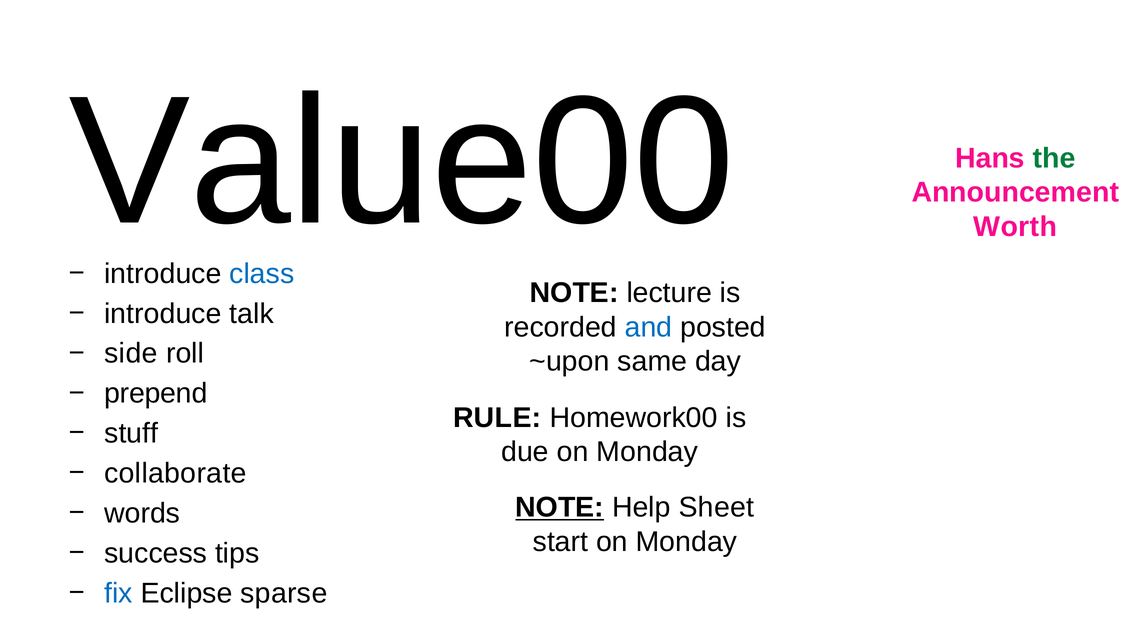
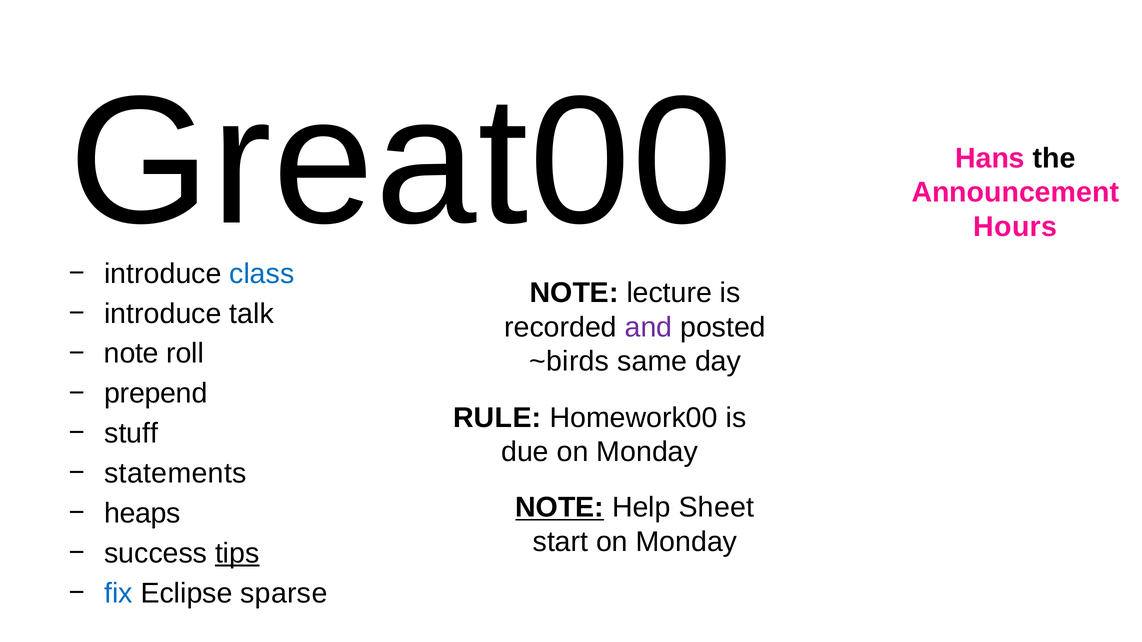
Value00: Value00 -> Great00
the colour: green -> black
Worth: Worth -> Hours
and colour: blue -> purple
side at (131, 354): side -> note
~upon: ~upon -> ~birds
collaborate: collaborate -> statements
words: words -> heaps
tips underline: none -> present
